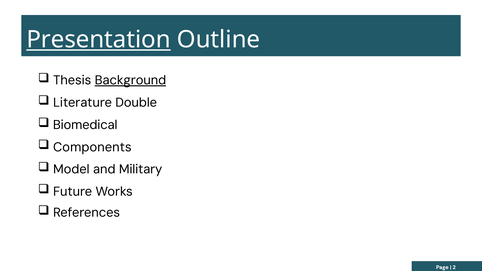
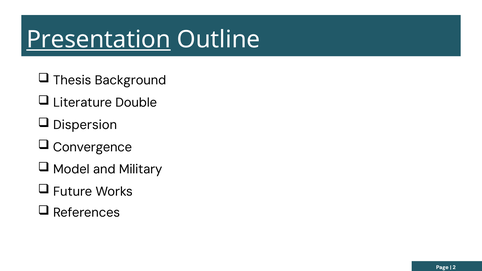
Background underline: present -> none
Biomedical: Biomedical -> Dispersion
Components: Components -> Convergence
